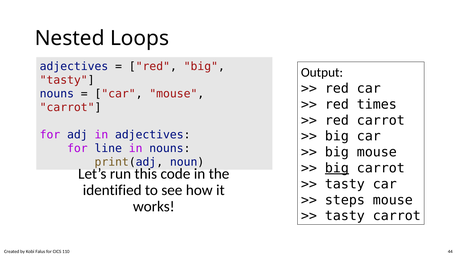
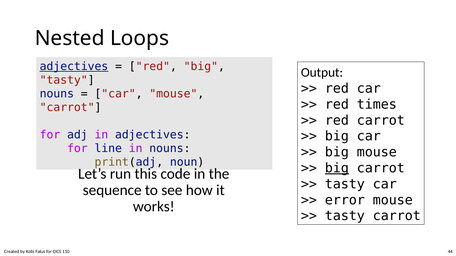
adjectives at (74, 67) underline: none -> present
identified: identified -> sequence
steps: steps -> error
